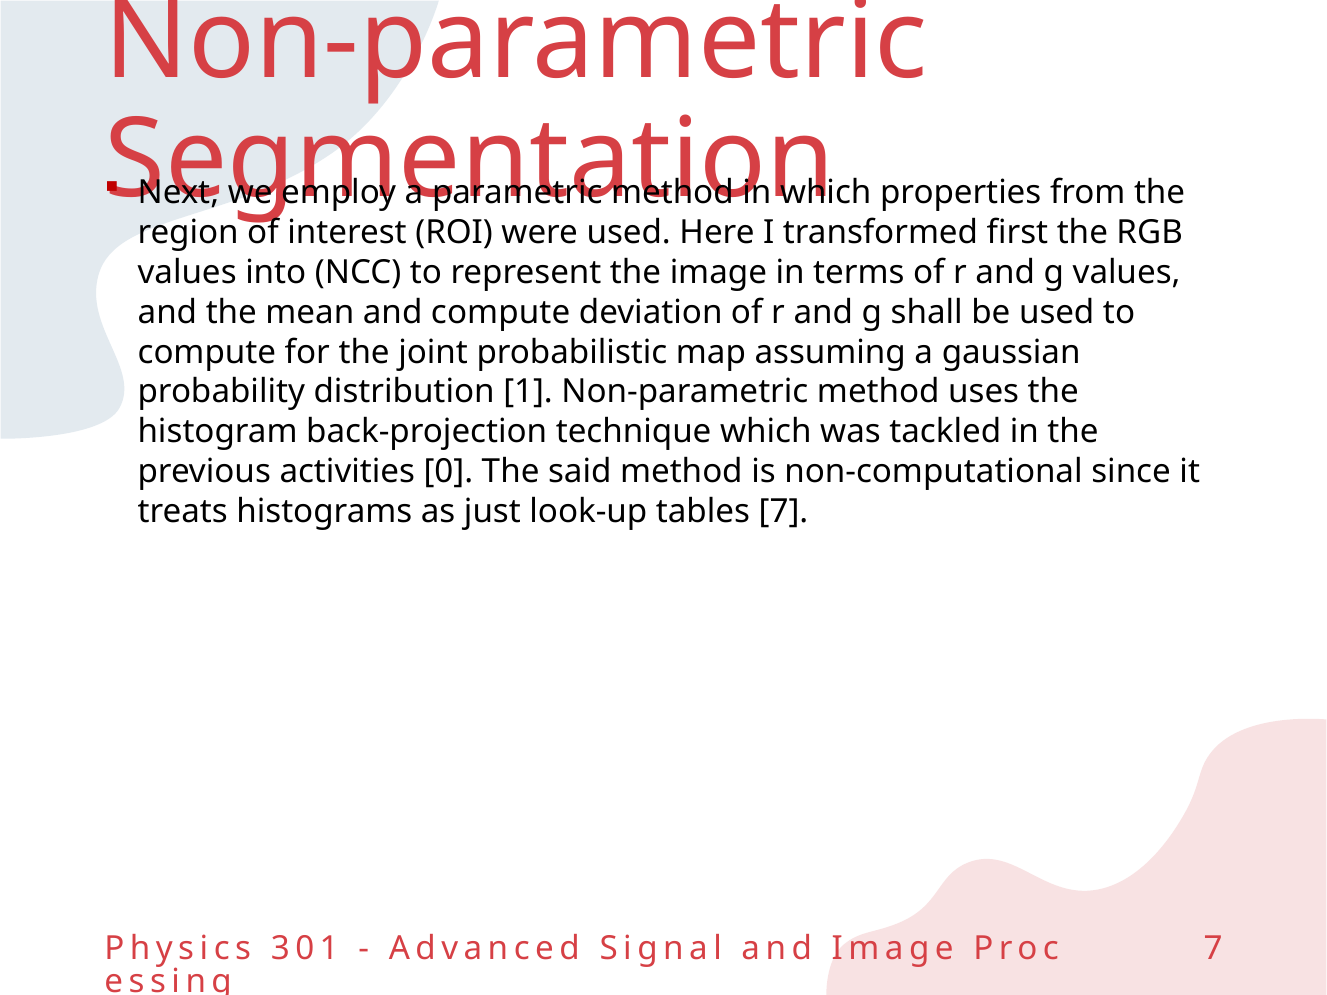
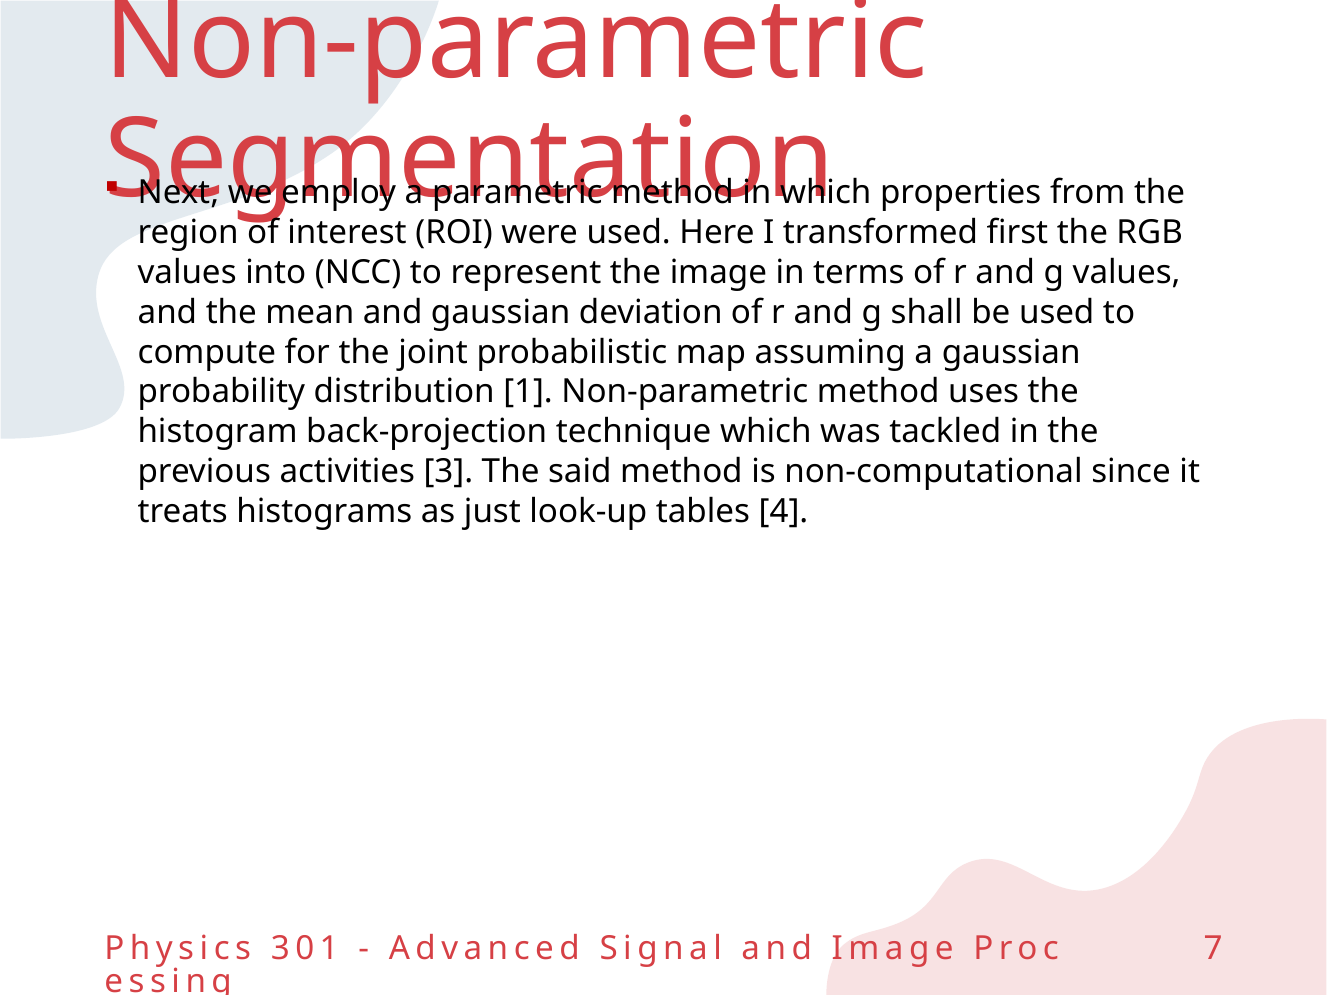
and compute: compute -> gaussian
0: 0 -> 3
tables 7: 7 -> 4
